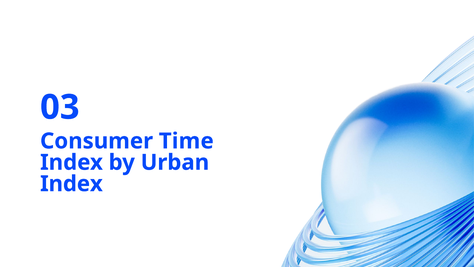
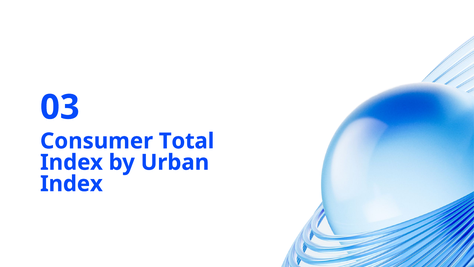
Time: Time -> Total
